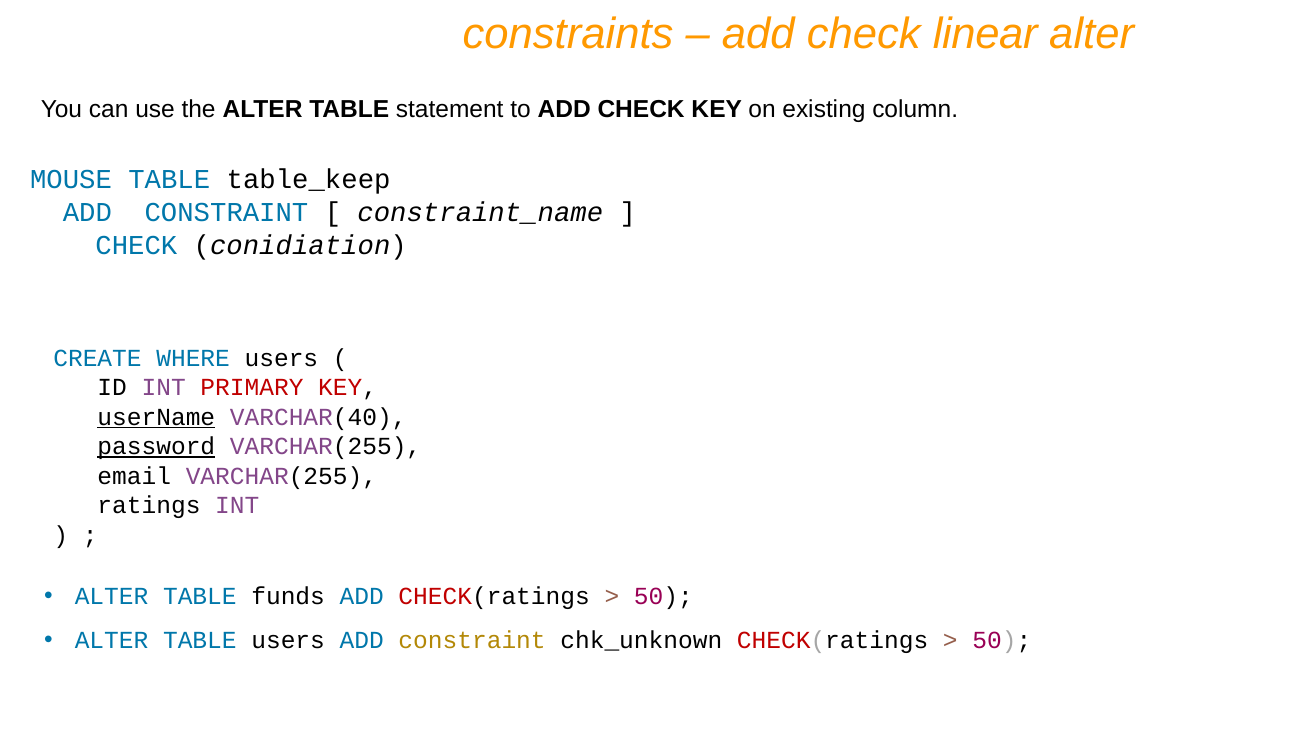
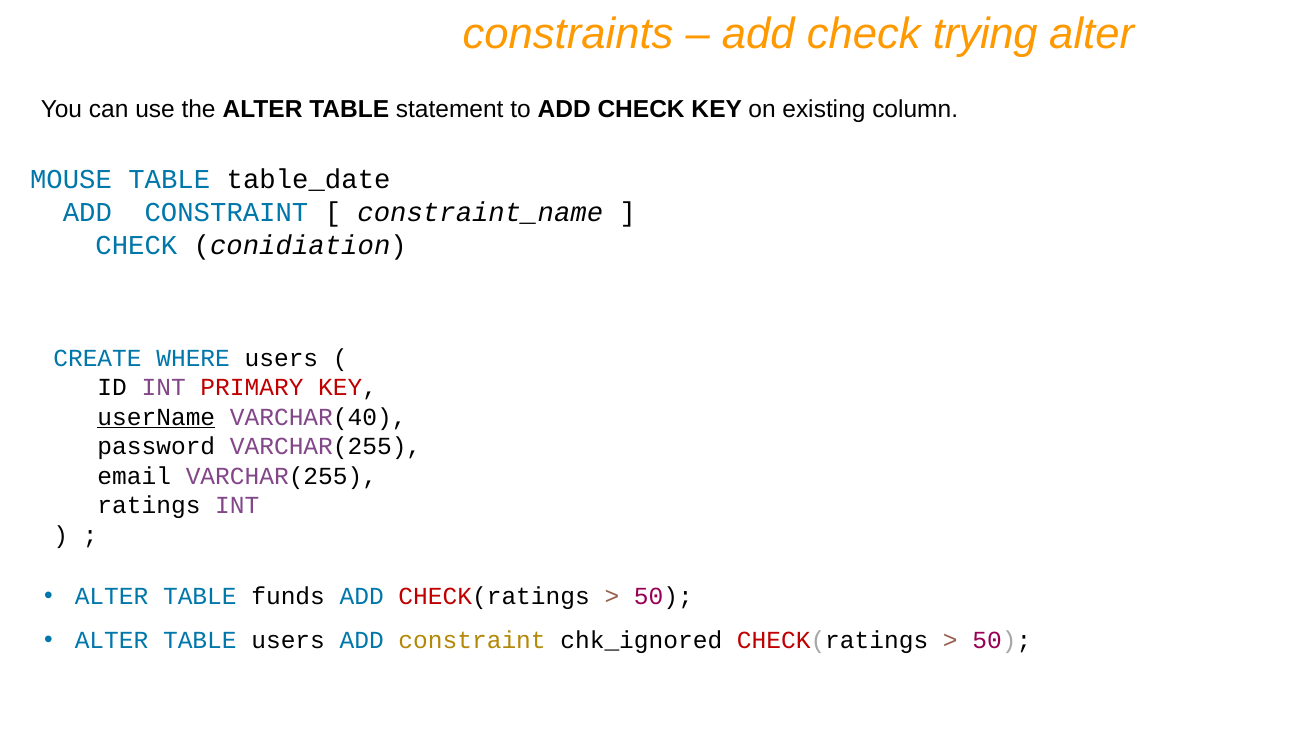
linear: linear -> trying
table_keep: table_keep -> table_date
password underline: present -> none
chk_unknown: chk_unknown -> chk_ignored
